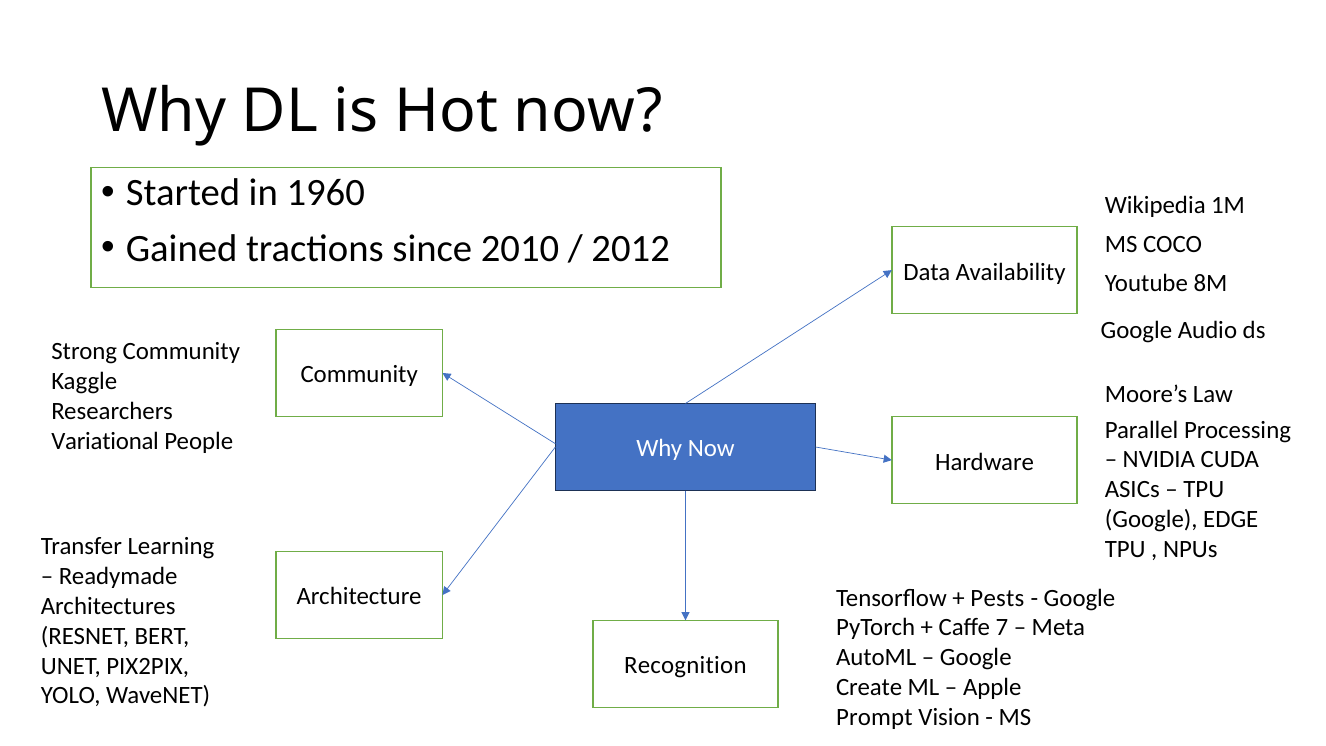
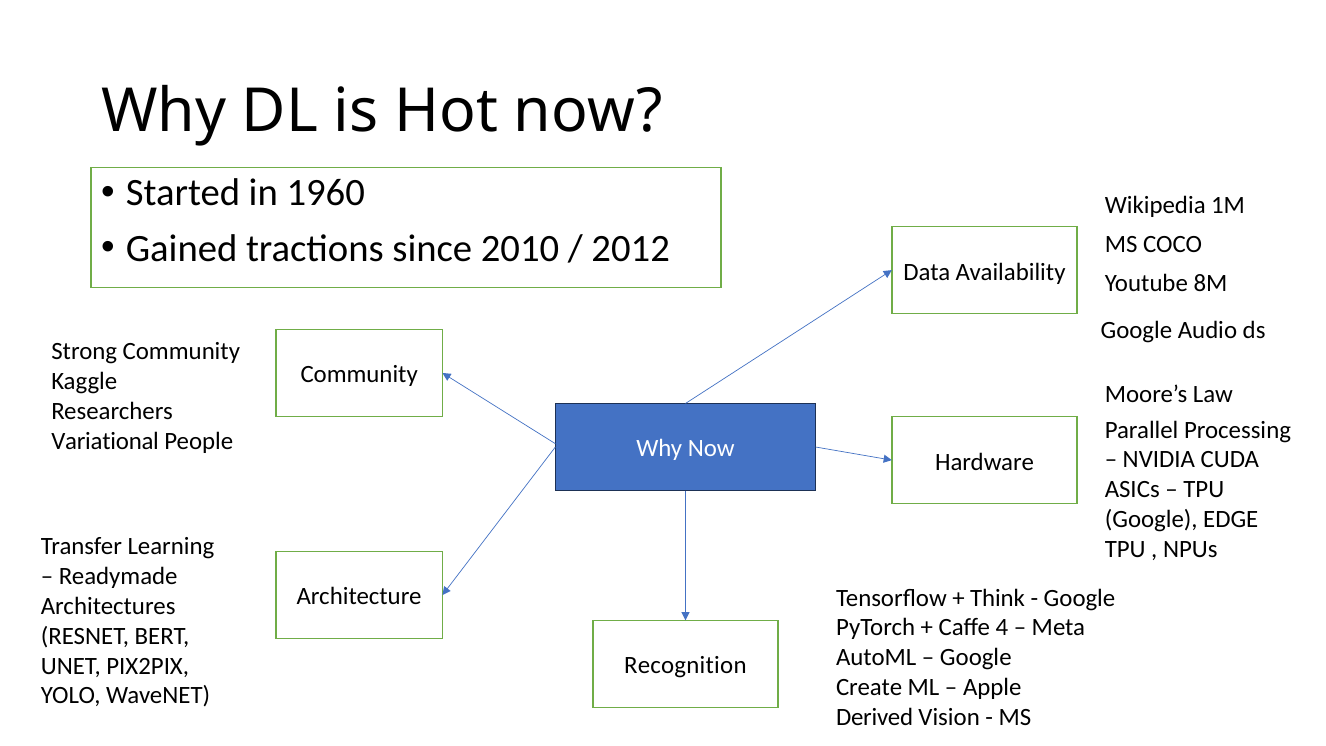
Pests: Pests -> Think
7: 7 -> 4
Prompt: Prompt -> Derived
